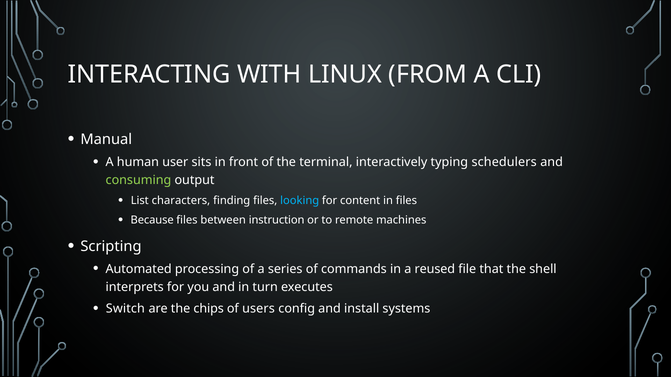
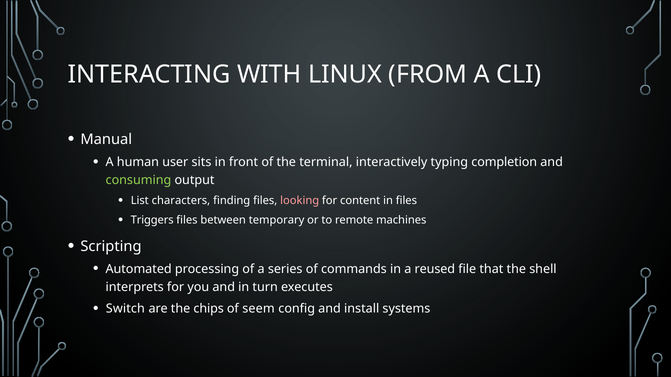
schedulers: schedulers -> completion
looking colour: light blue -> pink
Because: Because -> Triggers
instruction: instruction -> temporary
users: users -> seem
